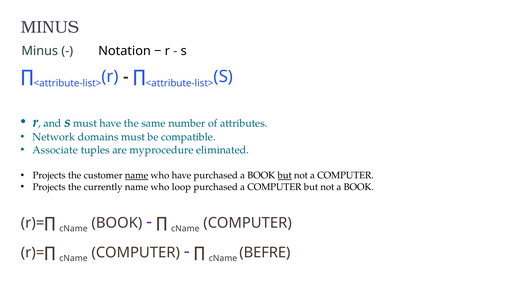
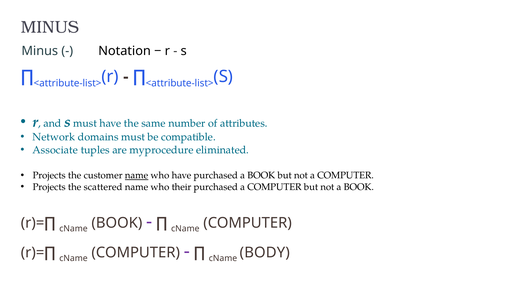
but at (285, 175) underline: present -> none
currently: currently -> scattered
loop: loop -> their
BEFRE: BEFRE -> BODY
